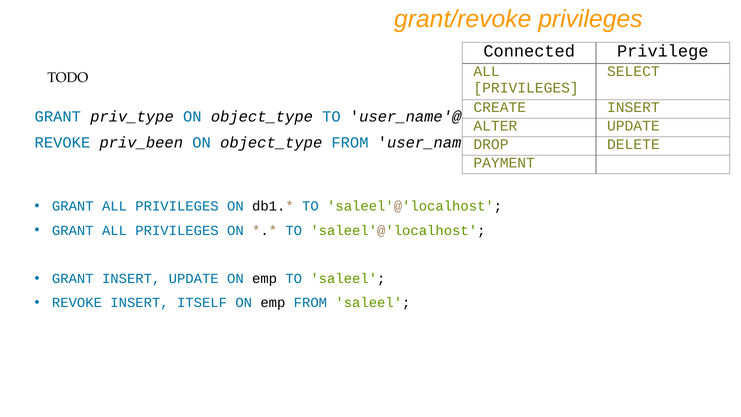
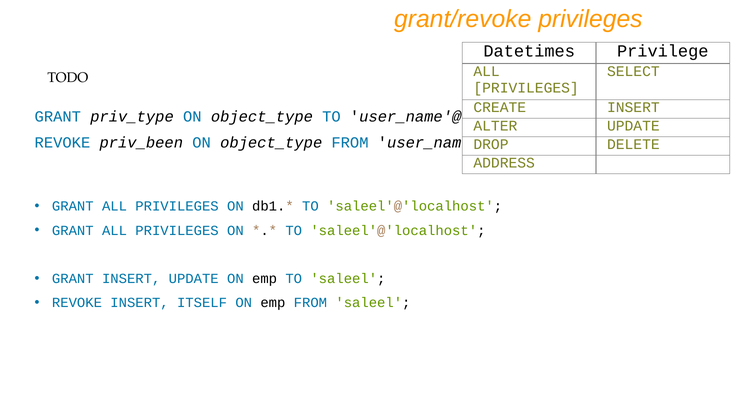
Connected: Connected -> Datetimes
PAYMENT: PAYMENT -> ADDRESS
